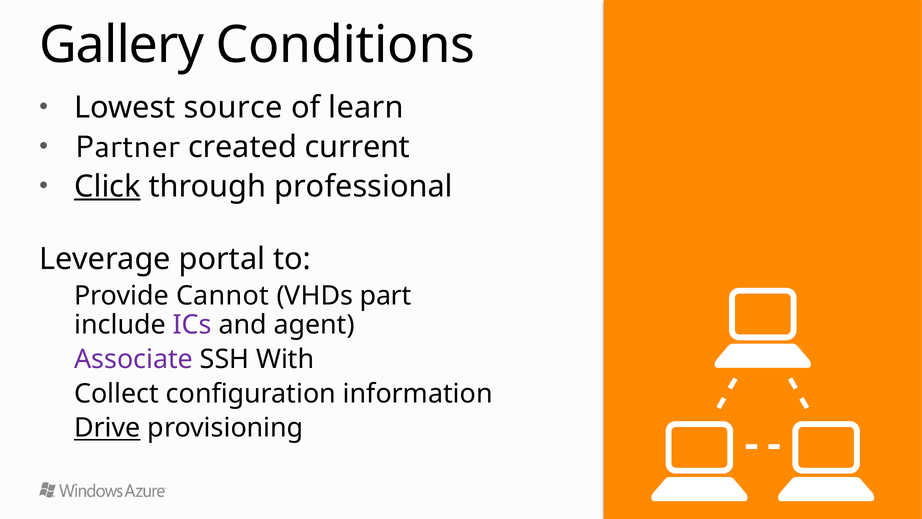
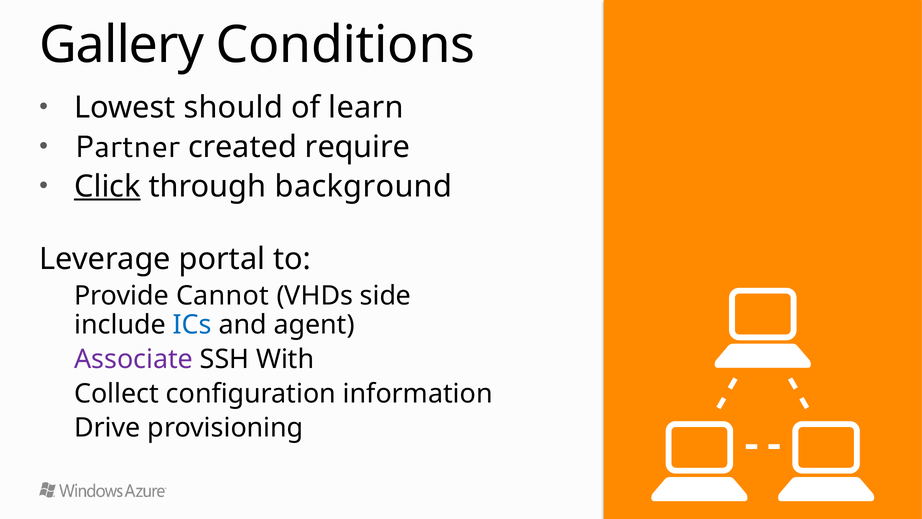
source: source -> should
current: current -> require
professional: professional -> background
part: part -> side
ICs colour: purple -> blue
Drive underline: present -> none
